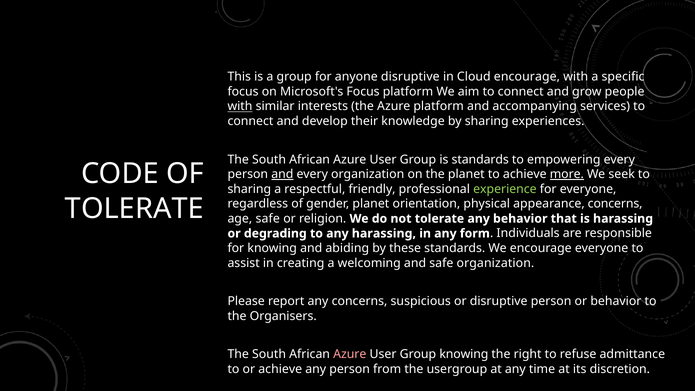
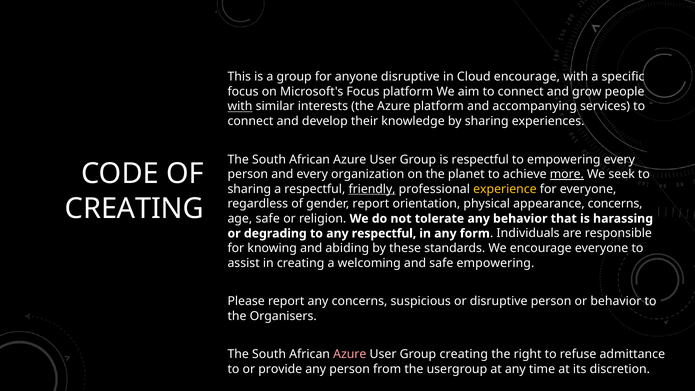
is standards: standards -> respectful
and at (282, 174) underline: present -> none
friendly underline: none -> present
experience colour: light green -> yellow
gender planet: planet -> report
TOLERATE at (134, 209): TOLERATE -> CREATING
any harassing: harassing -> respectful
safe organization: organization -> empowering
Group knowing: knowing -> creating
or achieve: achieve -> provide
